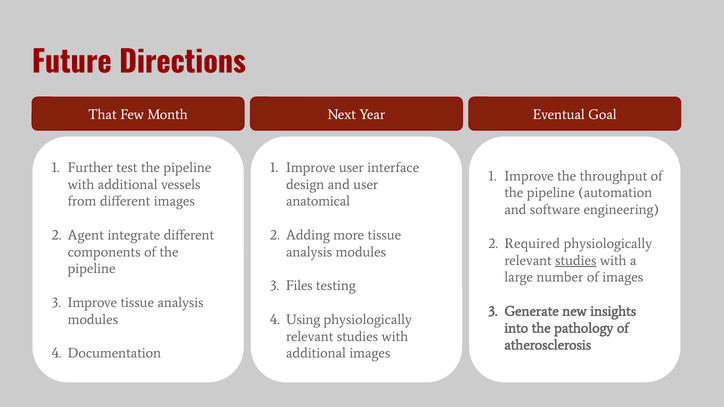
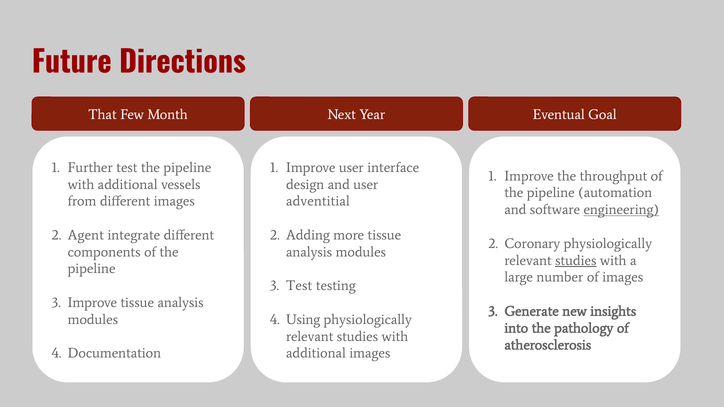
anatomical: anatomical -> adventitial
engineering underline: none -> present
Required: Required -> Coronary
Files at (299, 286): Files -> Test
